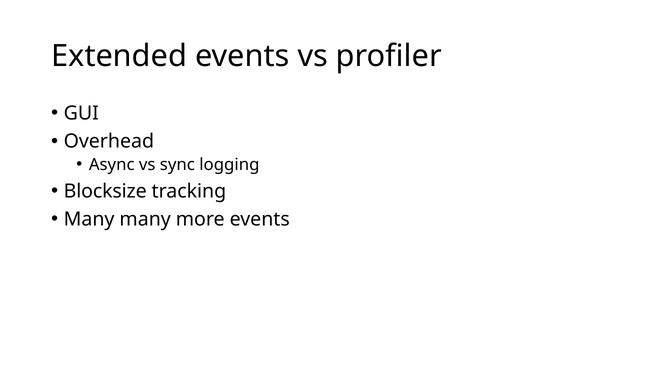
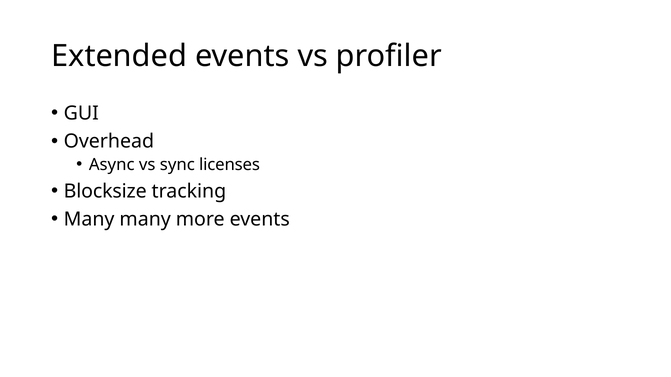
logging: logging -> licenses
